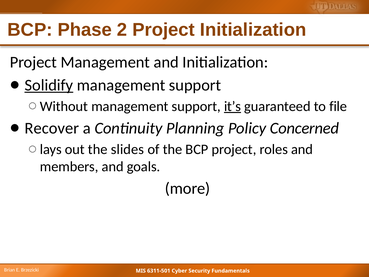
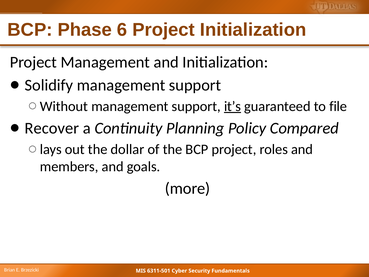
2: 2 -> 6
Solidify underline: present -> none
Concerned: Concerned -> Compared
slides: slides -> dollar
